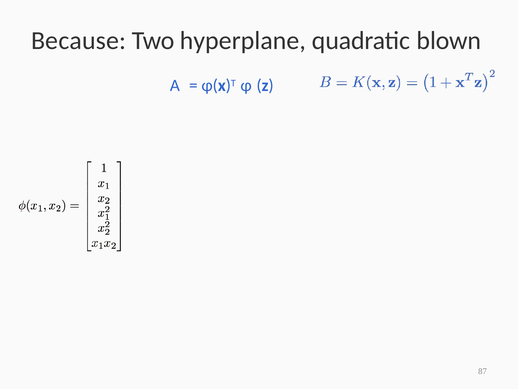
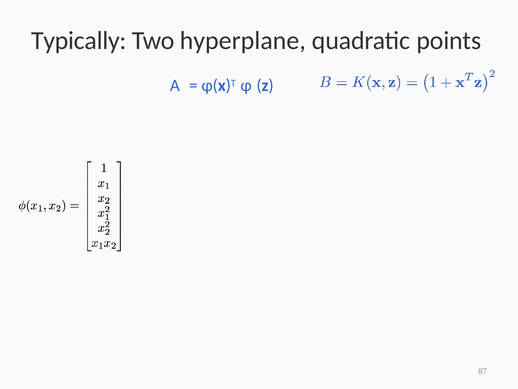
Because: Because -> Typically
blown: blown -> points
